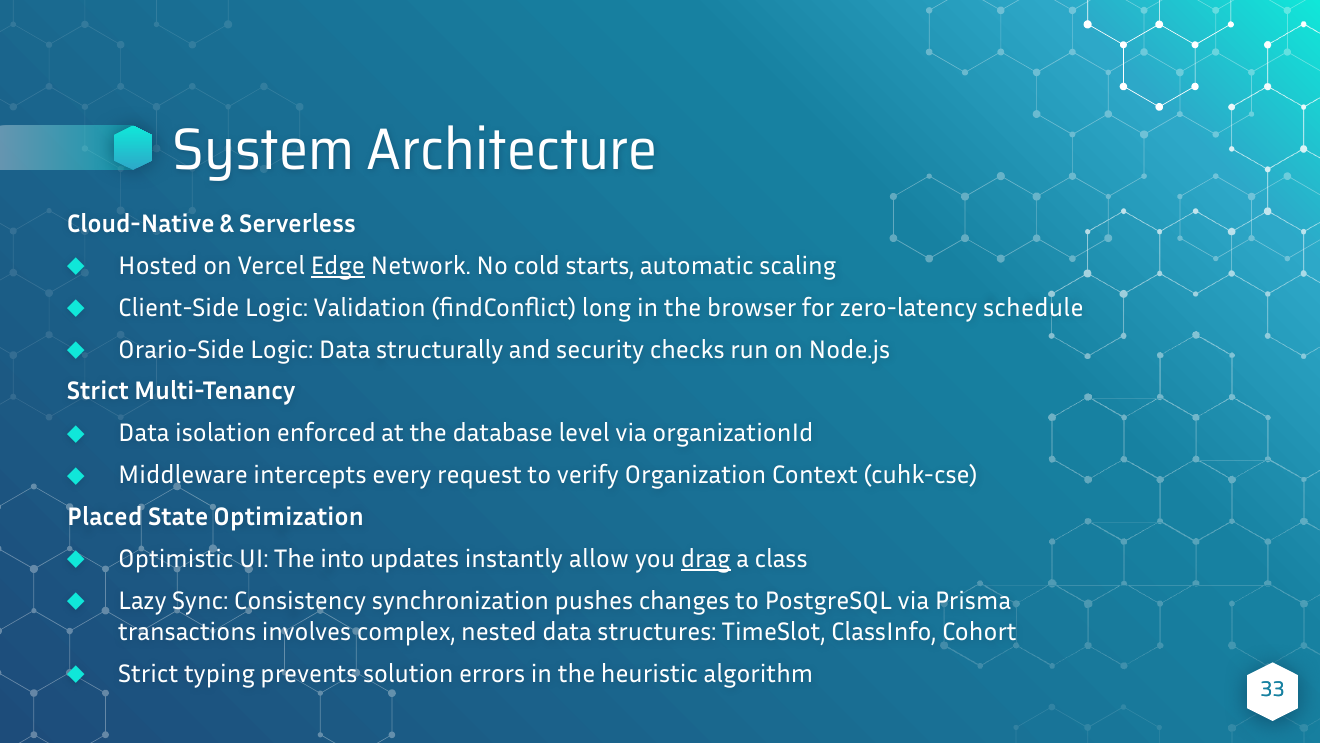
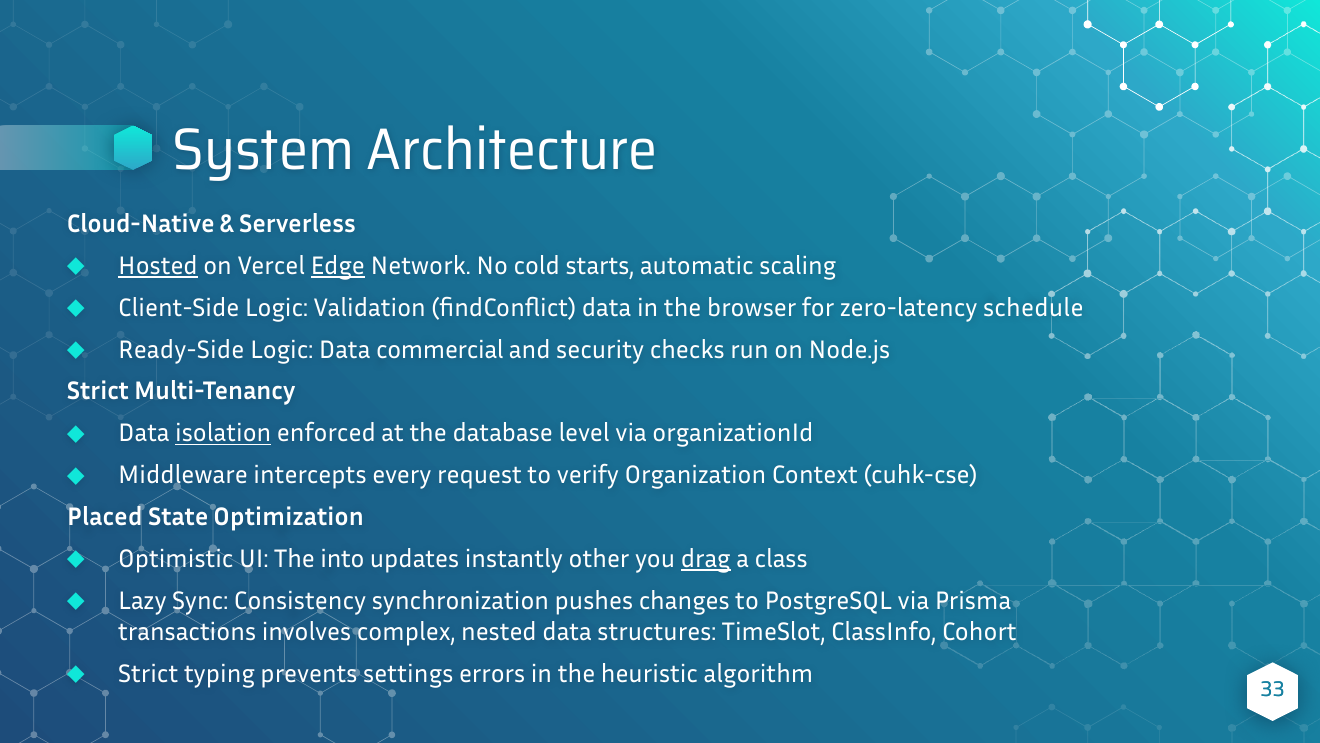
Hosted underline: none -> present
findConflict long: long -> data
Orario-Side: Orario-Side -> Ready-Side
structurally: structurally -> commercial
isolation underline: none -> present
allow: allow -> other
solution: solution -> settings
